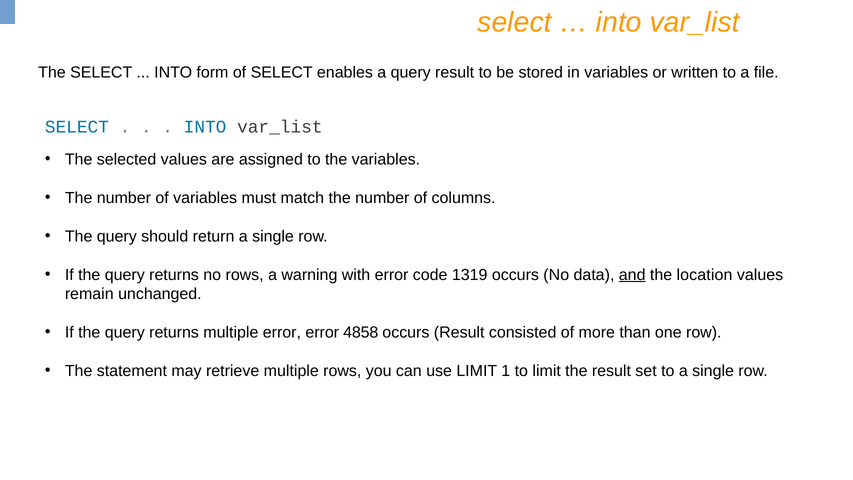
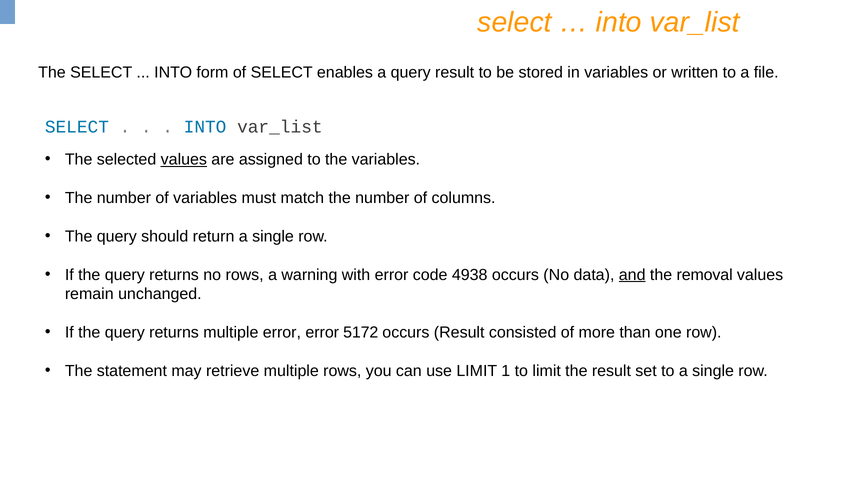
values at (184, 159) underline: none -> present
1319: 1319 -> 4938
location: location -> removal
4858: 4858 -> 5172
